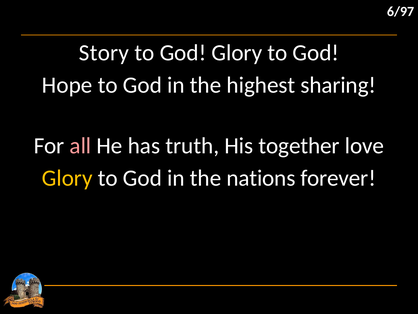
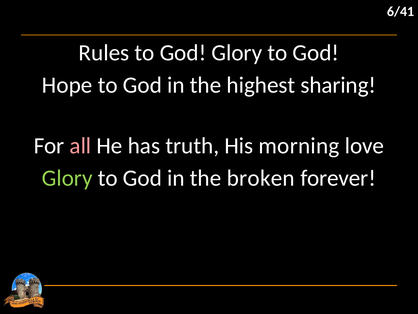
6/97: 6/97 -> 6/41
Story: Story -> Rules
together: together -> morning
Glory at (67, 178) colour: yellow -> light green
nations: nations -> broken
